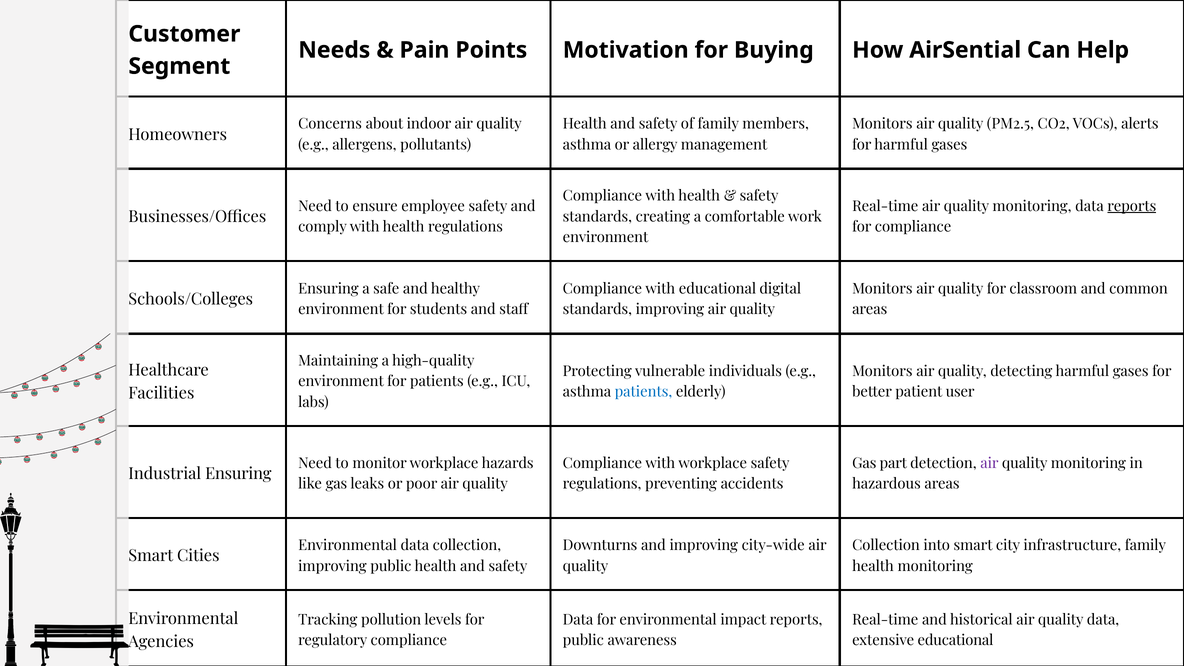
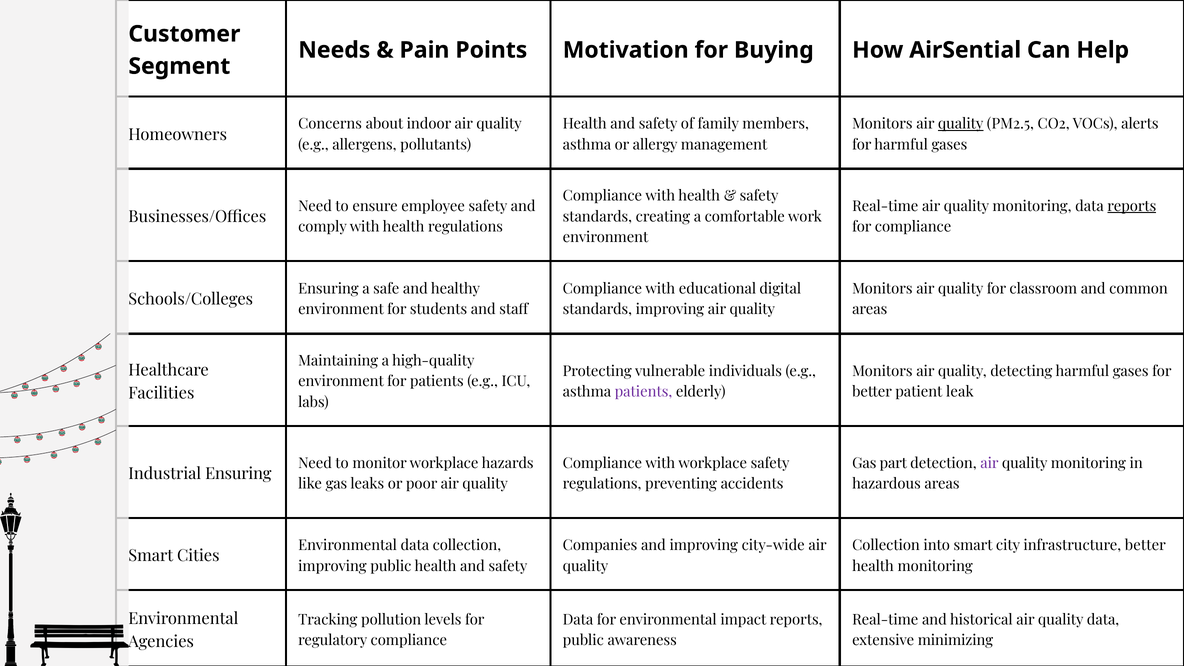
quality at (961, 124) underline: none -> present
patients at (643, 392) colour: blue -> purple
user: user -> leak
Downturns: Downturns -> Companies
infrastructure family: family -> better
extensive educational: educational -> minimizing
